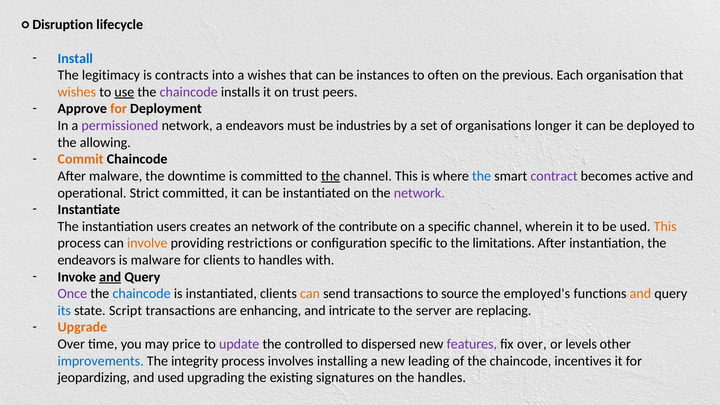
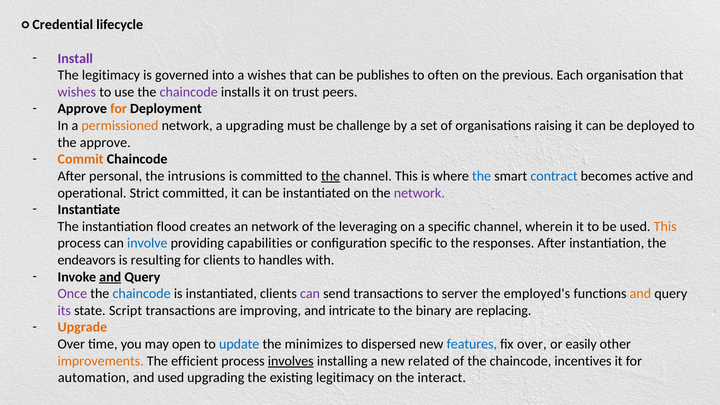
Disruption: Disruption -> Credential
Install colour: blue -> purple
contracts: contracts -> governed
instances: instances -> publishes
wishes at (77, 92) colour: orange -> purple
use underline: present -> none
permissioned colour: purple -> orange
a endeavors: endeavors -> upgrading
industries: industries -> challenge
longer: longer -> raising
the allowing: allowing -> approve
After malware: malware -> personal
downtime: downtime -> intrusions
contract colour: purple -> blue
users: users -> flood
contribute: contribute -> leveraging
involve colour: orange -> blue
restrictions: restrictions -> capabilities
limitations: limitations -> responses
is malware: malware -> resulting
can at (310, 294) colour: orange -> purple
source: source -> server
its colour: blue -> purple
enhancing: enhancing -> improving
server: server -> binary
price: price -> open
update colour: purple -> blue
controlled: controlled -> minimizes
features colour: purple -> blue
levels: levels -> easily
improvements colour: blue -> orange
integrity: integrity -> efficient
involves underline: none -> present
leading: leading -> related
jeopardizing: jeopardizing -> automation
existing signatures: signatures -> legitimacy
the handles: handles -> interact
